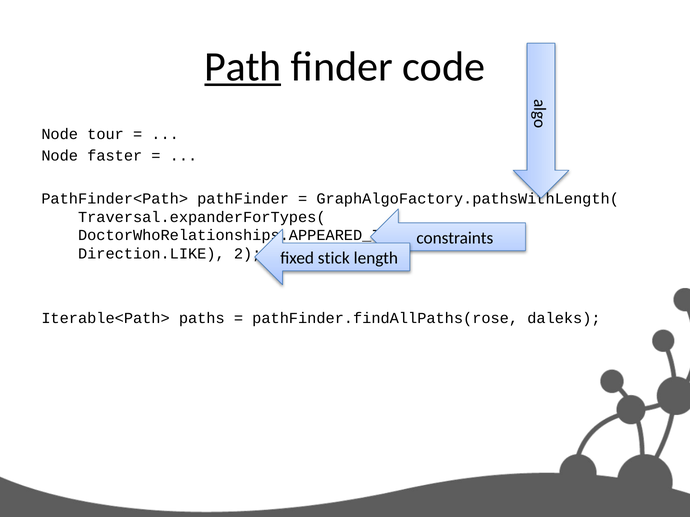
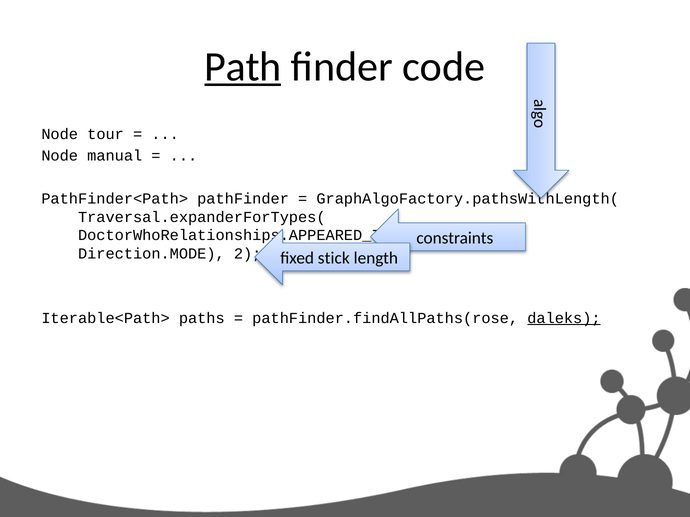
faster: faster -> manual
Direction.LIKE: Direction.LIKE -> Direction.MODE
daleks underline: none -> present
